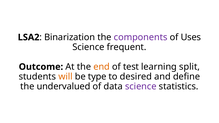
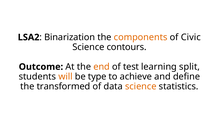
components colour: purple -> orange
Uses: Uses -> Civic
frequent: frequent -> contours
desired: desired -> achieve
undervalued: undervalued -> transformed
science at (141, 87) colour: purple -> orange
